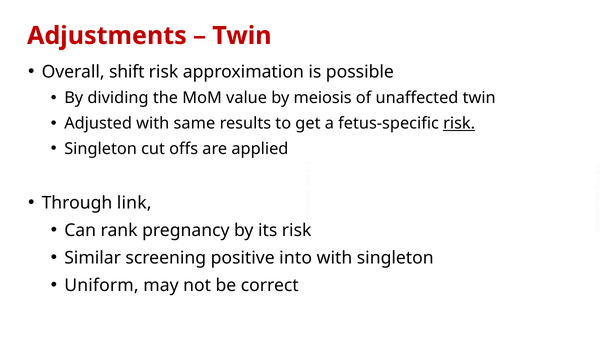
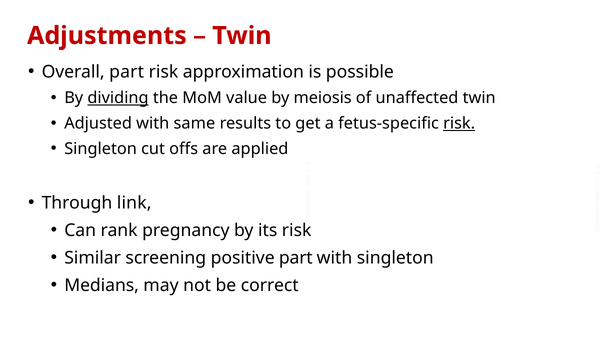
Overall shift: shift -> part
dividing underline: none -> present
positive into: into -> part
Uniform: Uniform -> Medians
